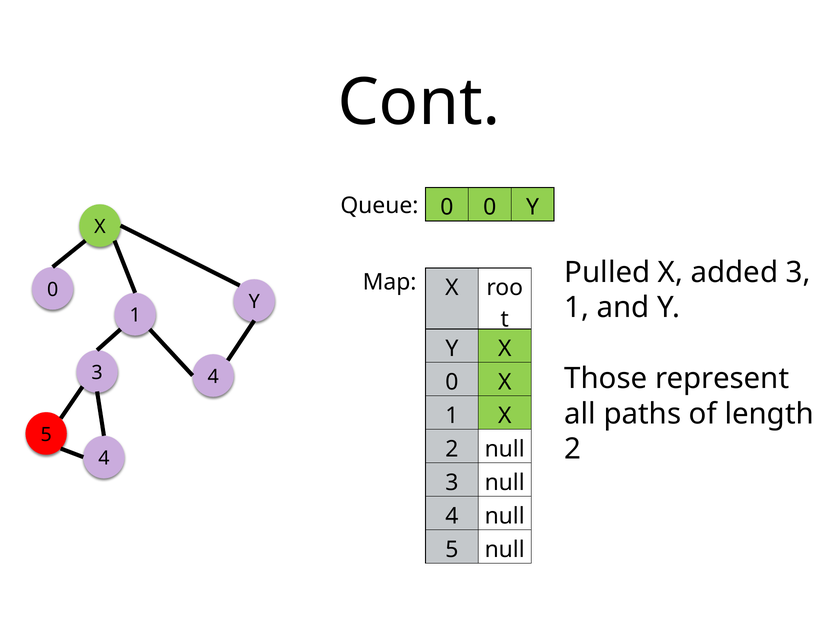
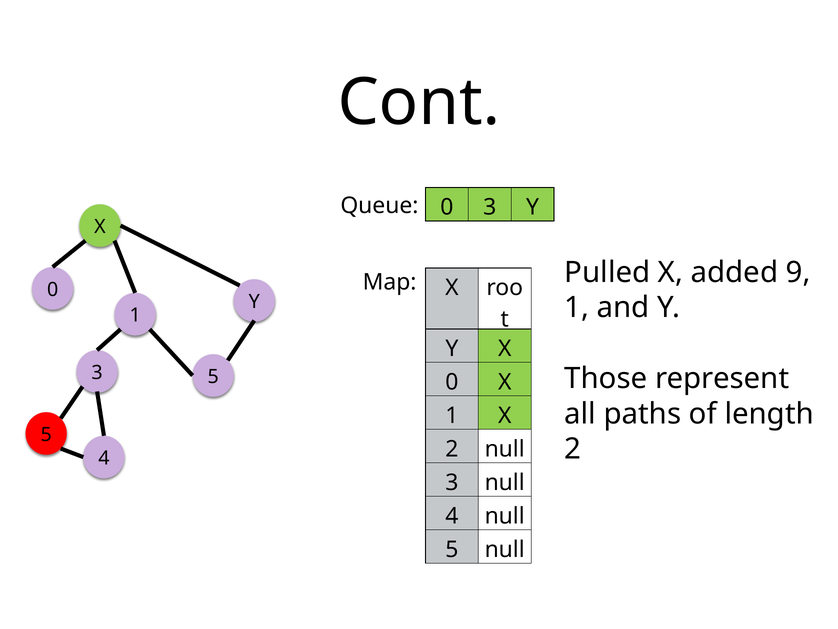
0 0: 0 -> 3
added 3: 3 -> 9
3 4: 4 -> 5
